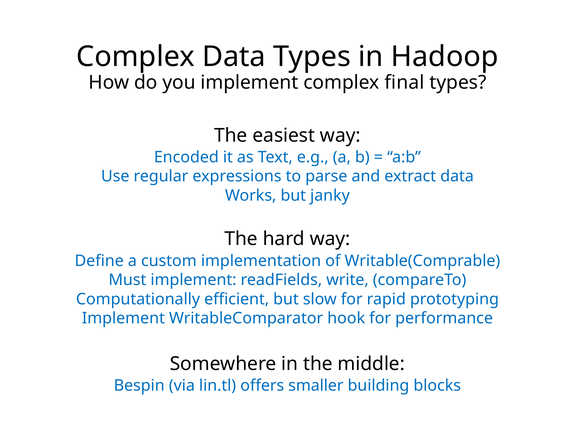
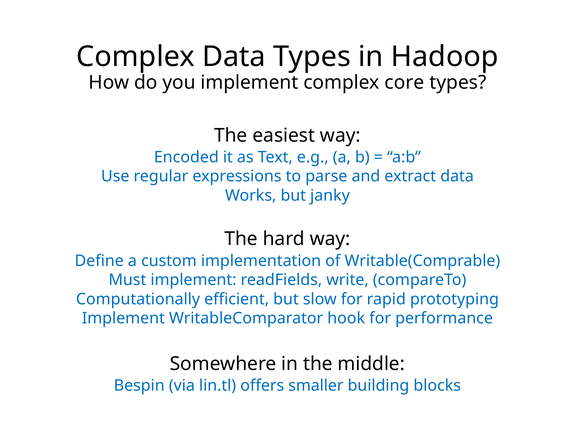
final: final -> core
